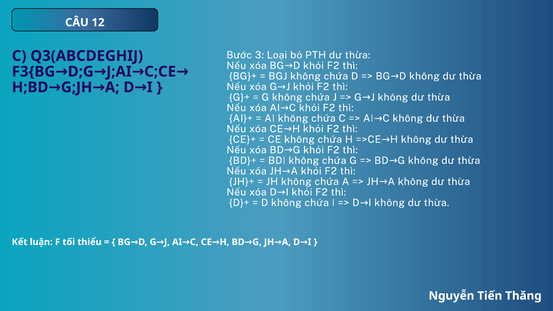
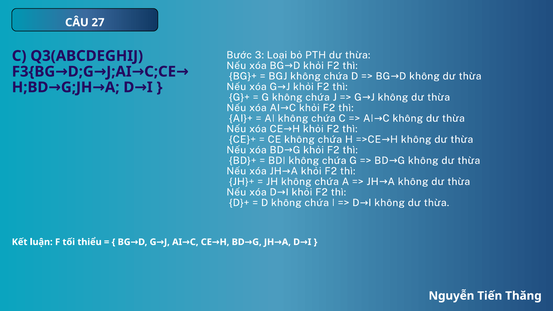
12: 12 -> 27
